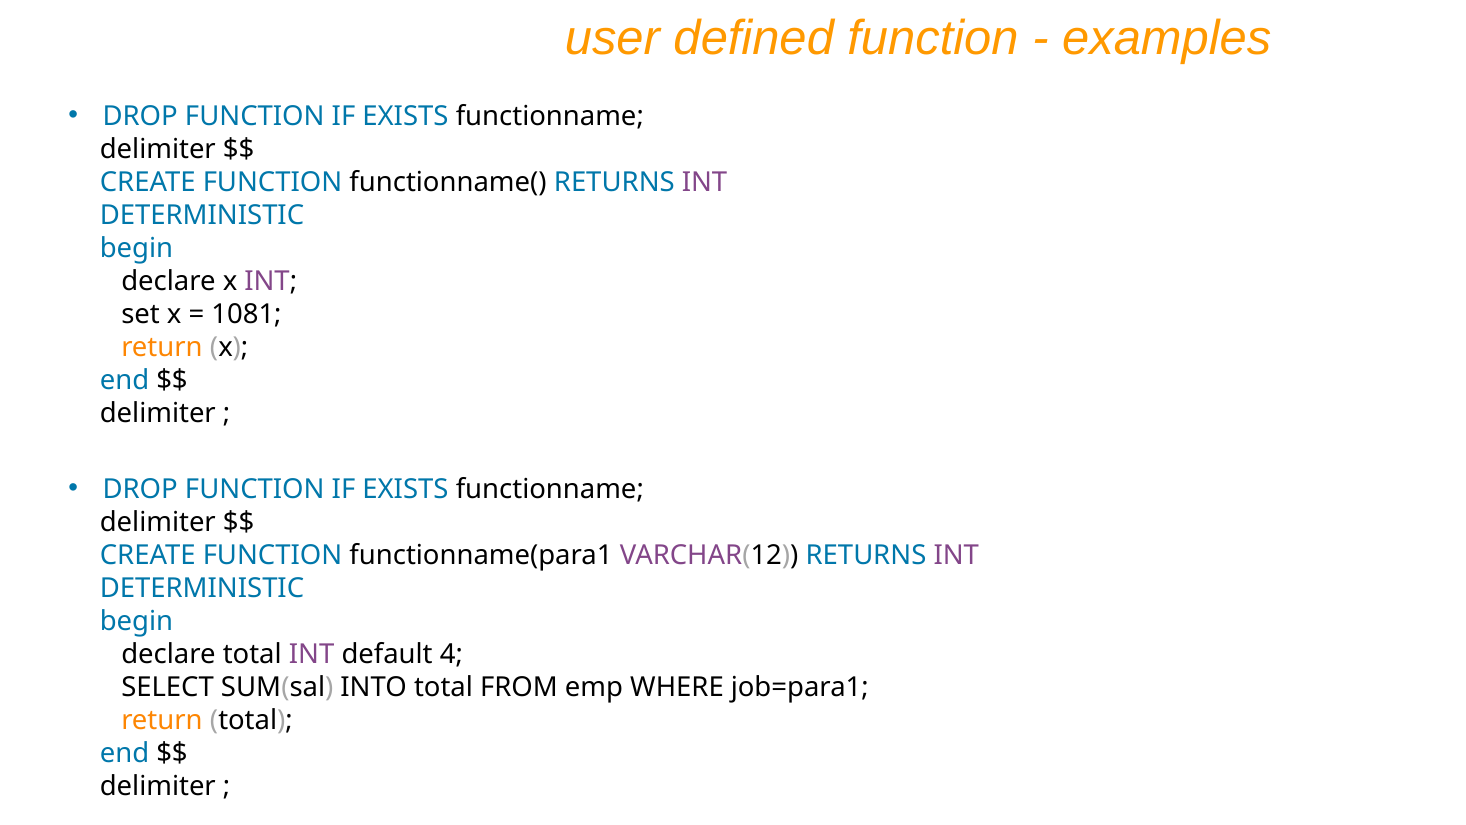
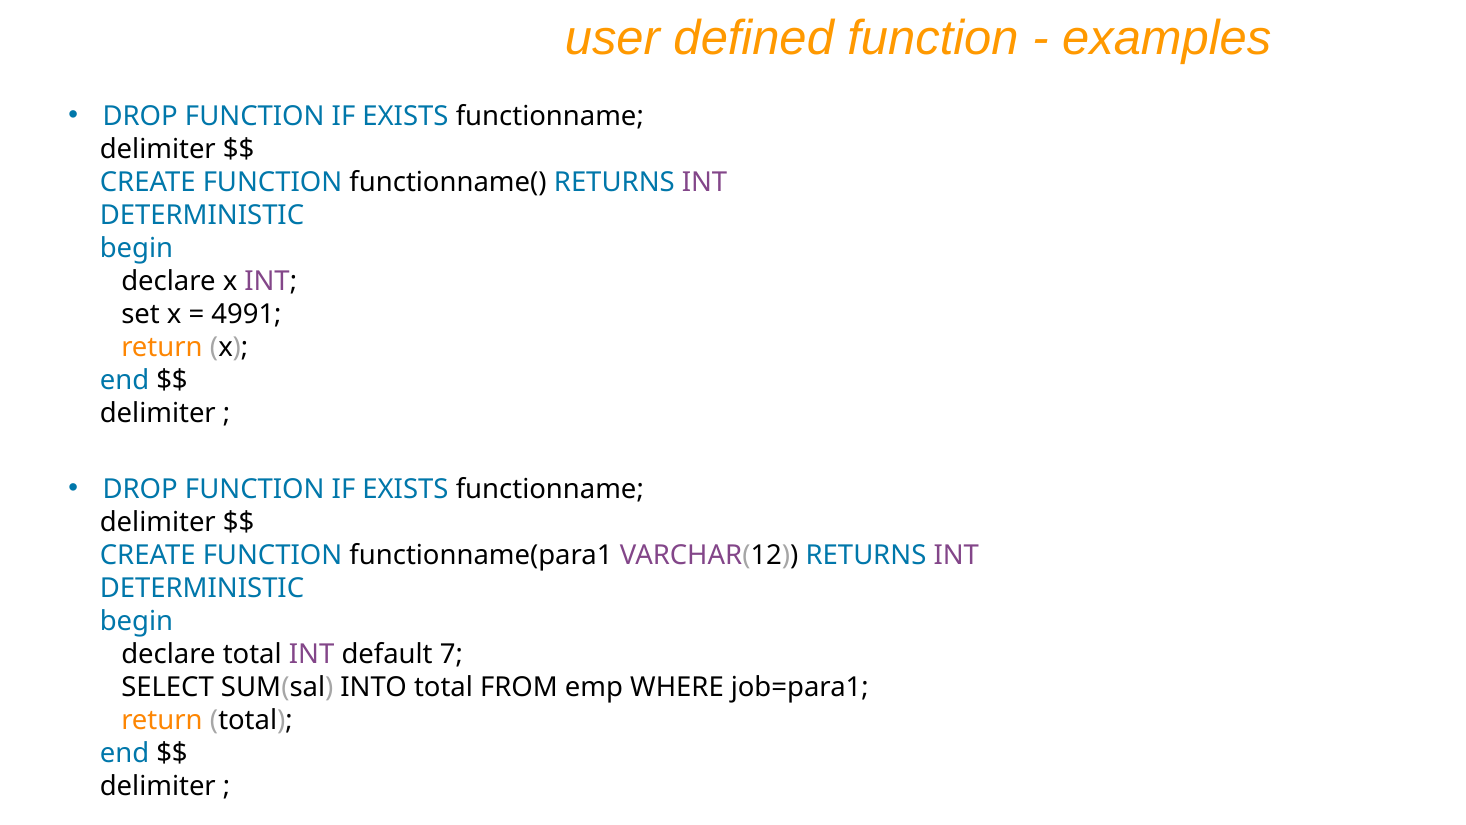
1081: 1081 -> 4991
4: 4 -> 7
